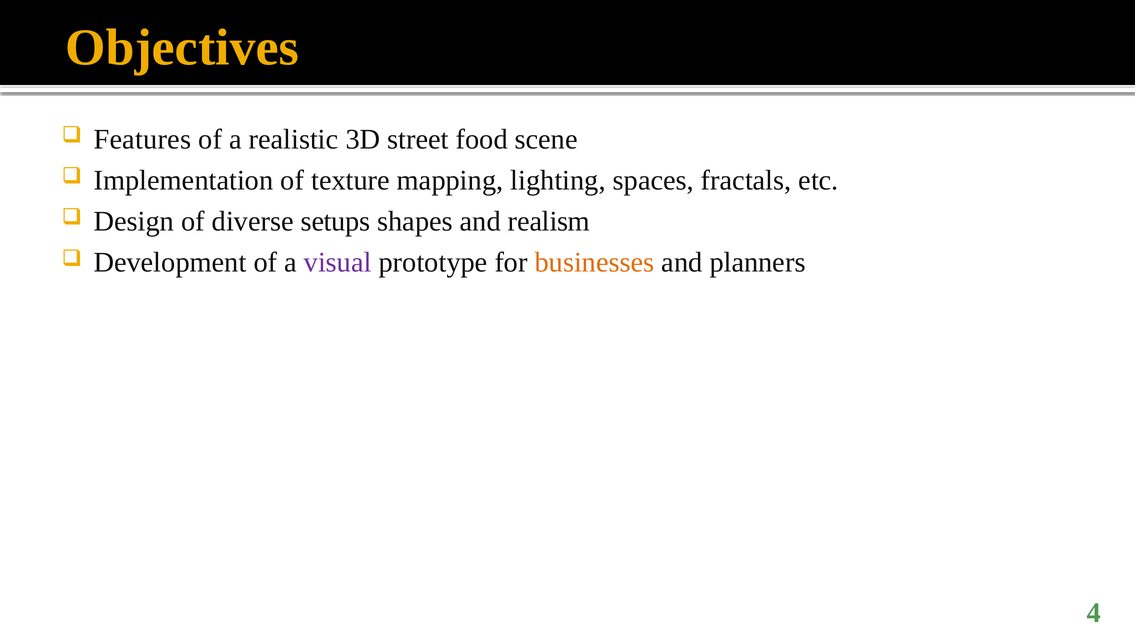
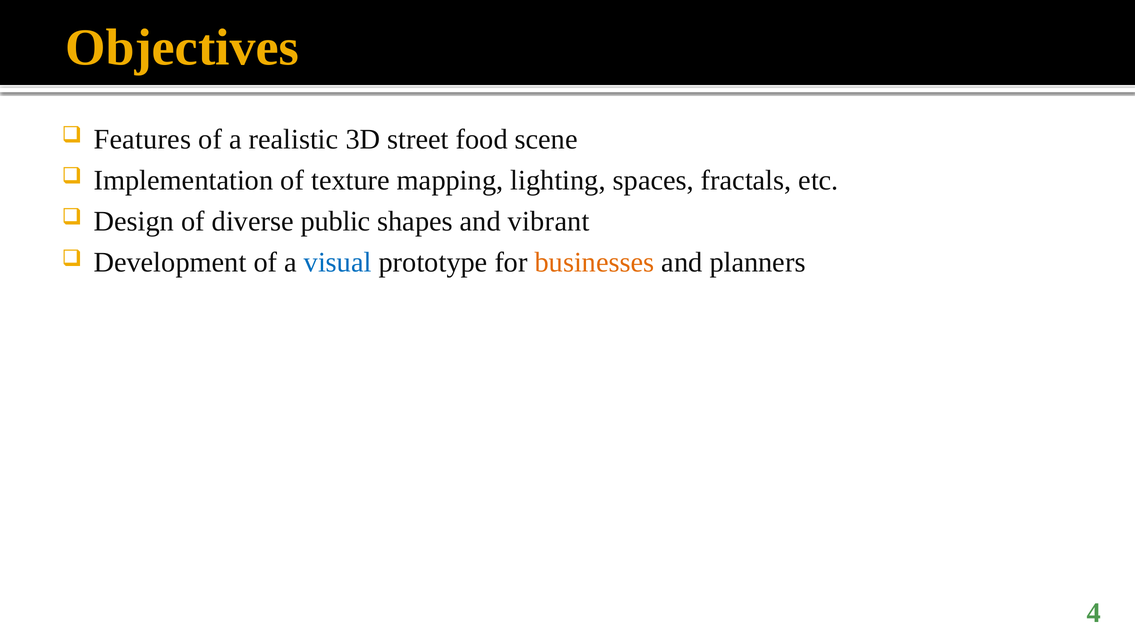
setups: setups -> public
realism: realism -> vibrant
visual colour: purple -> blue
